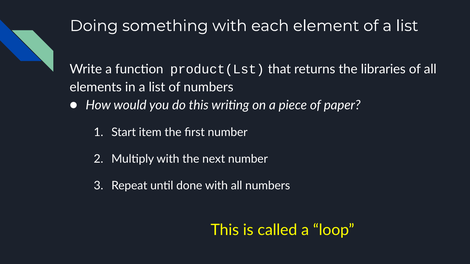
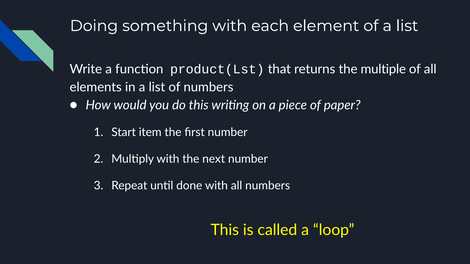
libraries: libraries -> multiple
